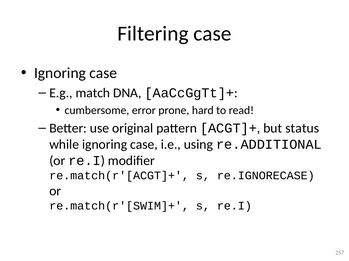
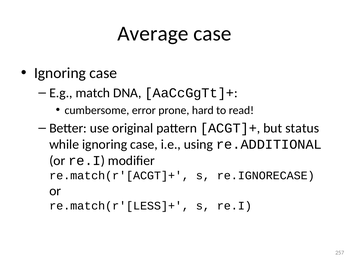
Filtering: Filtering -> Average
re.match(r'[SWIM]+: re.match(r'[SWIM]+ -> re.match(r'[LESS]+
